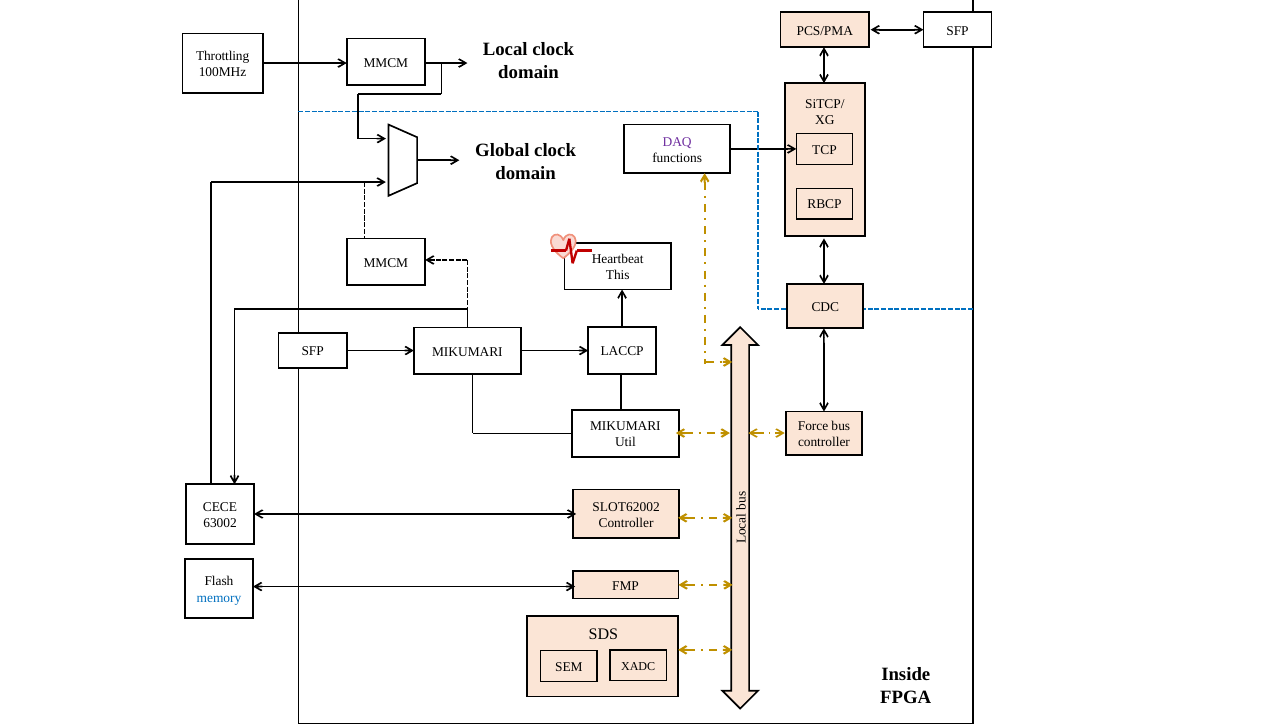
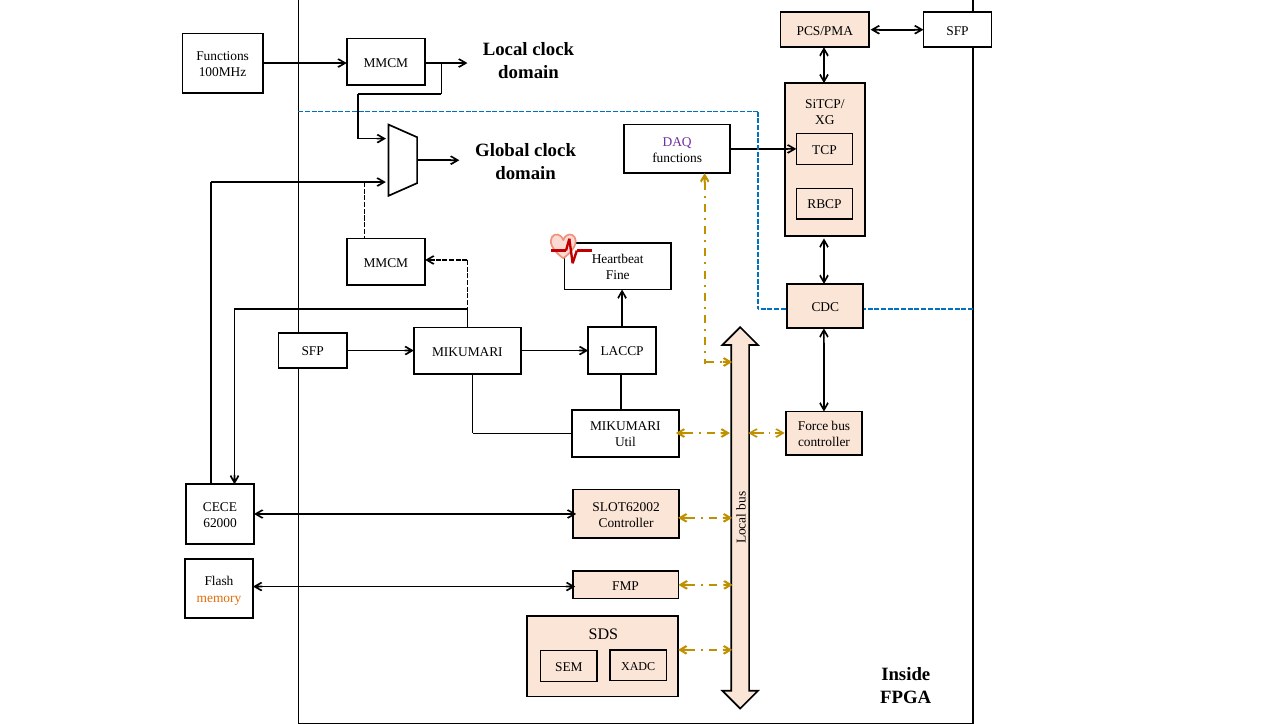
Throttling at (223, 56): Throttling -> Functions
This: This -> Fine
63002: 63002 -> 62000
memory colour: blue -> orange
